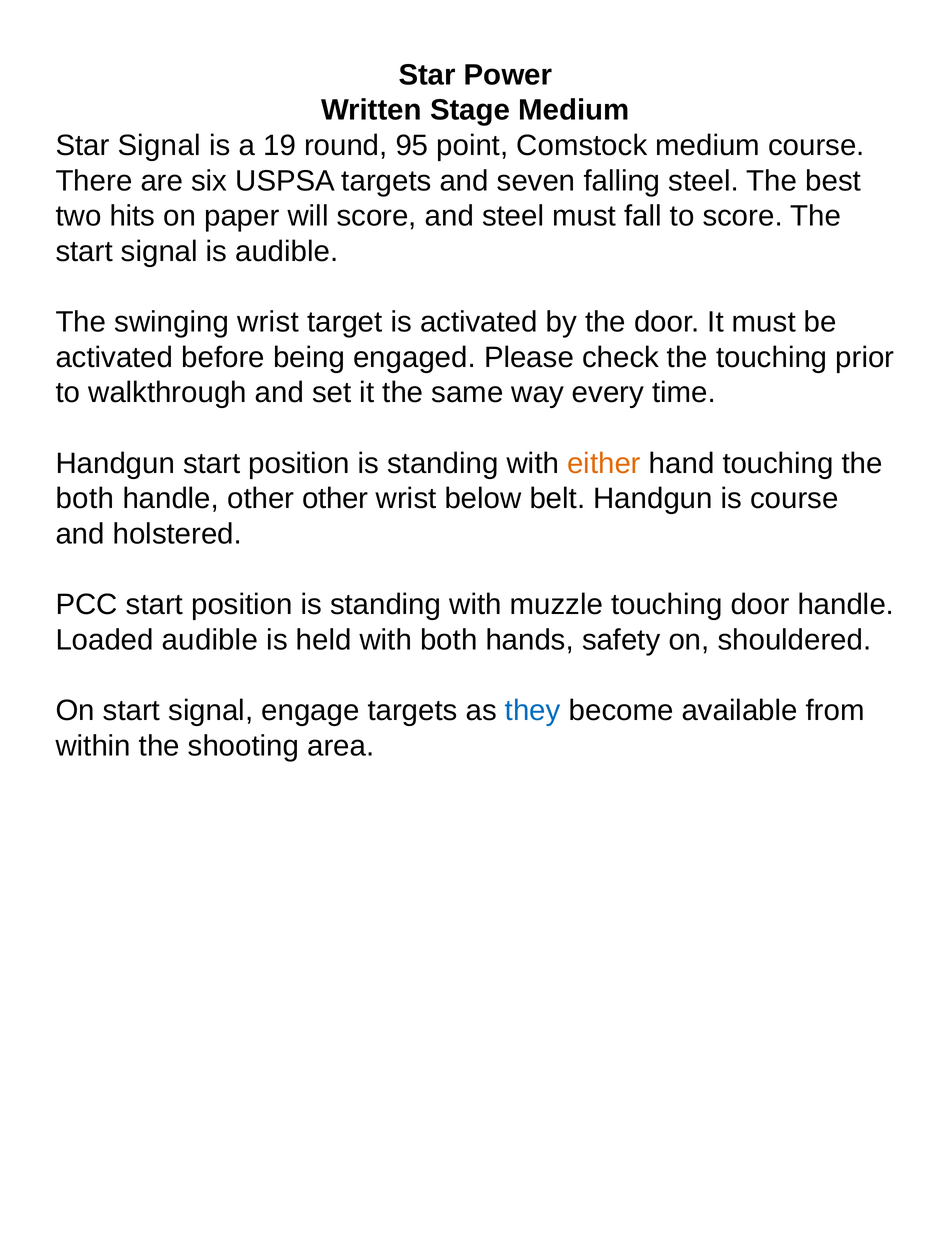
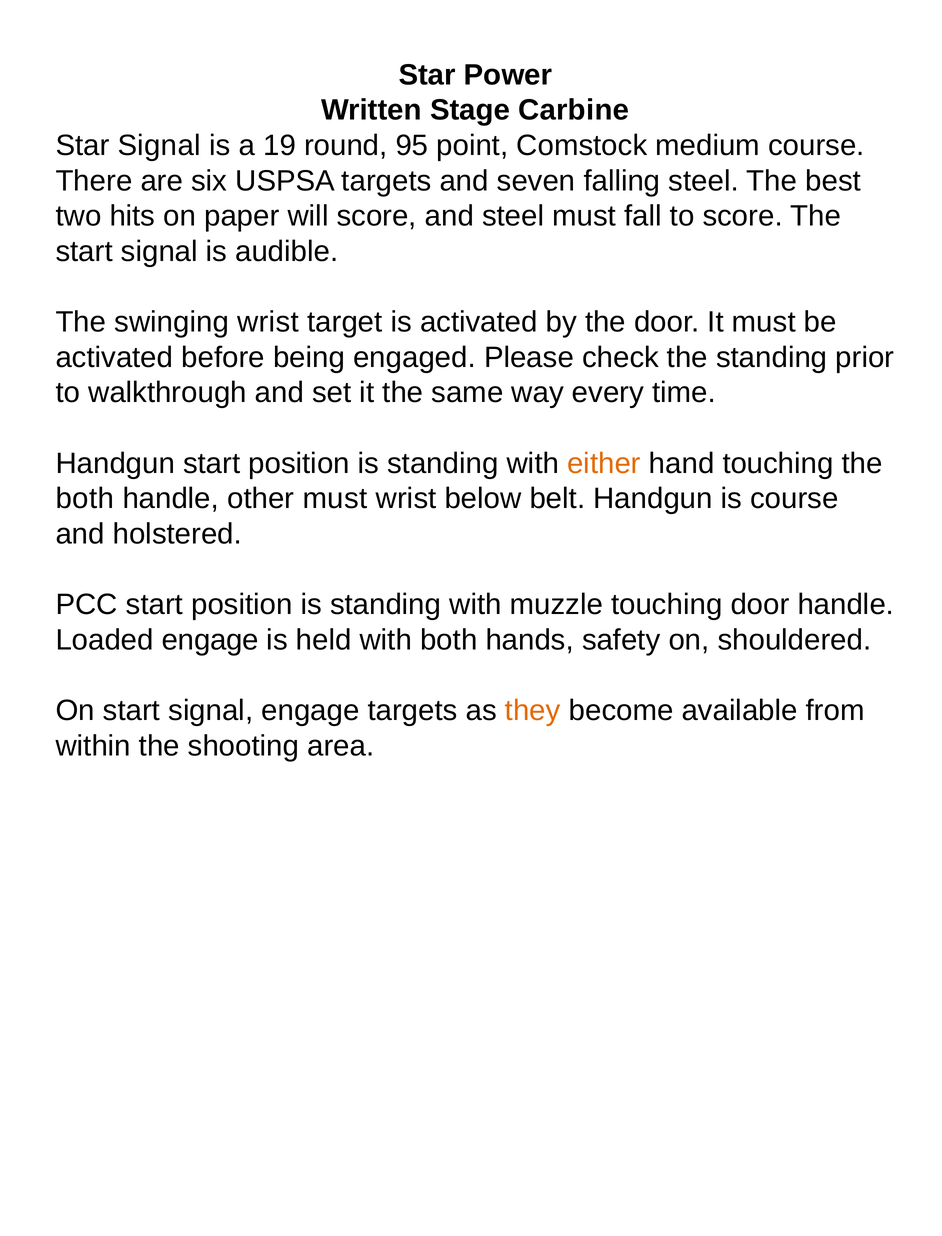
Stage Medium: Medium -> Carbine
the touching: touching -> standing
other other: other -> must
Loaded audible: audible -> engage
they colour: blue -> orange
